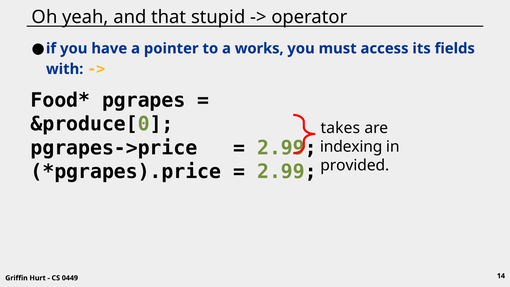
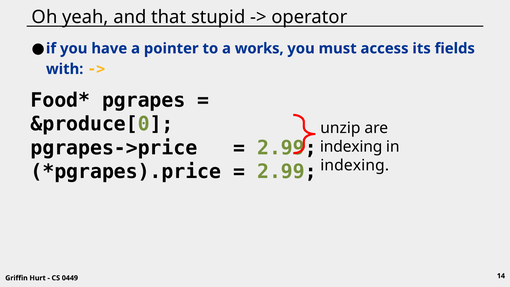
takes: takes -> unzip
provided at (355, 165): provided -> indexing
